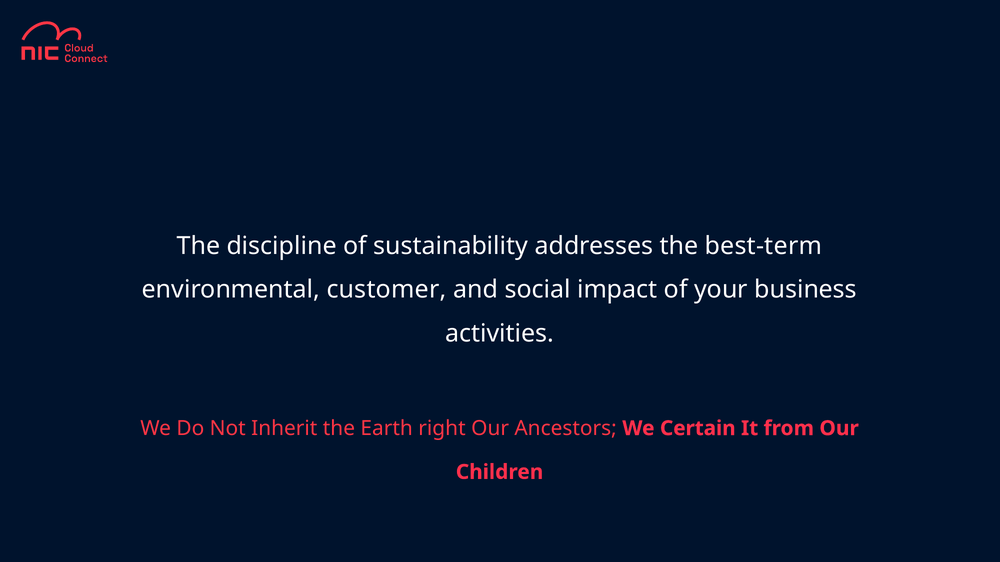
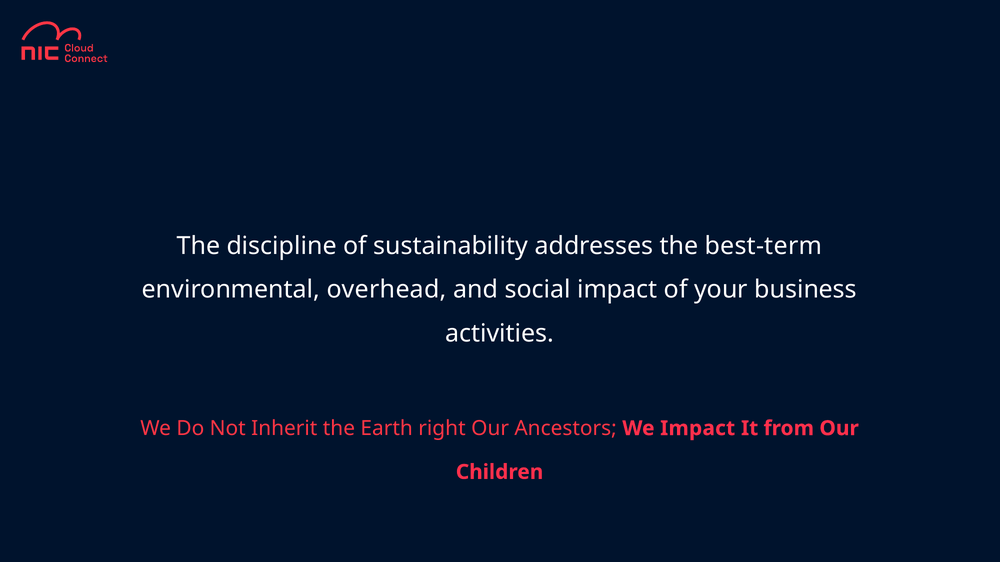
customer: customer -> overhead
We Certain: Certain -> Impact
